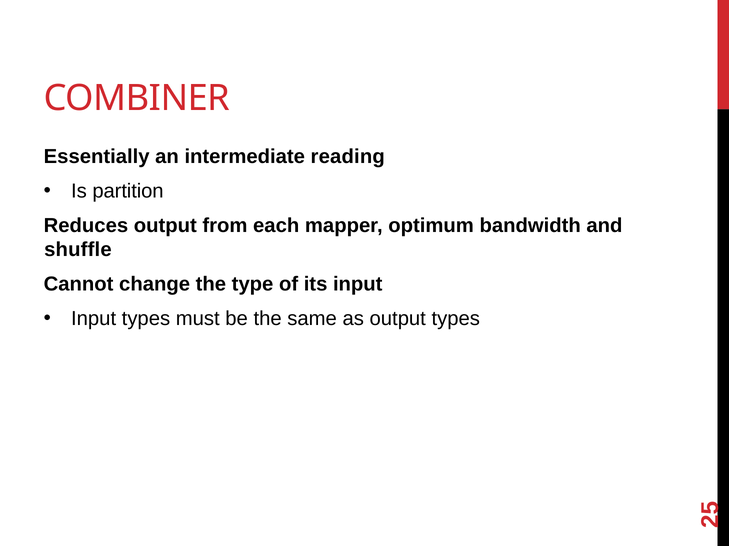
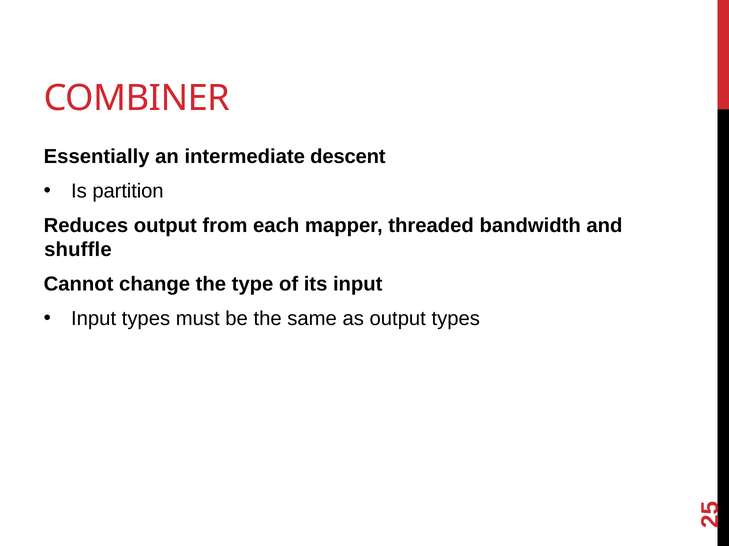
reading: reading -> descent
optimum: optimum -> threaded
